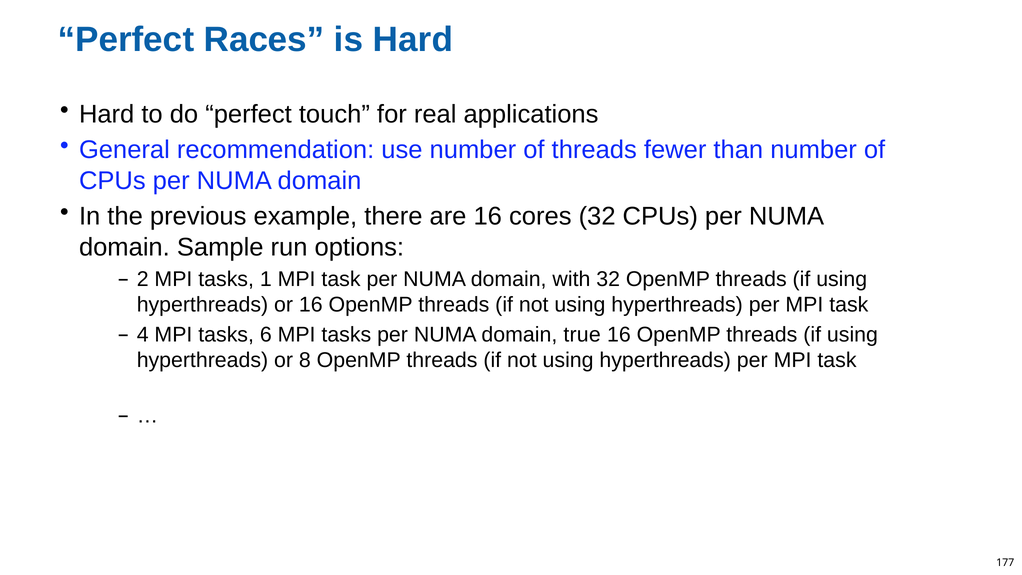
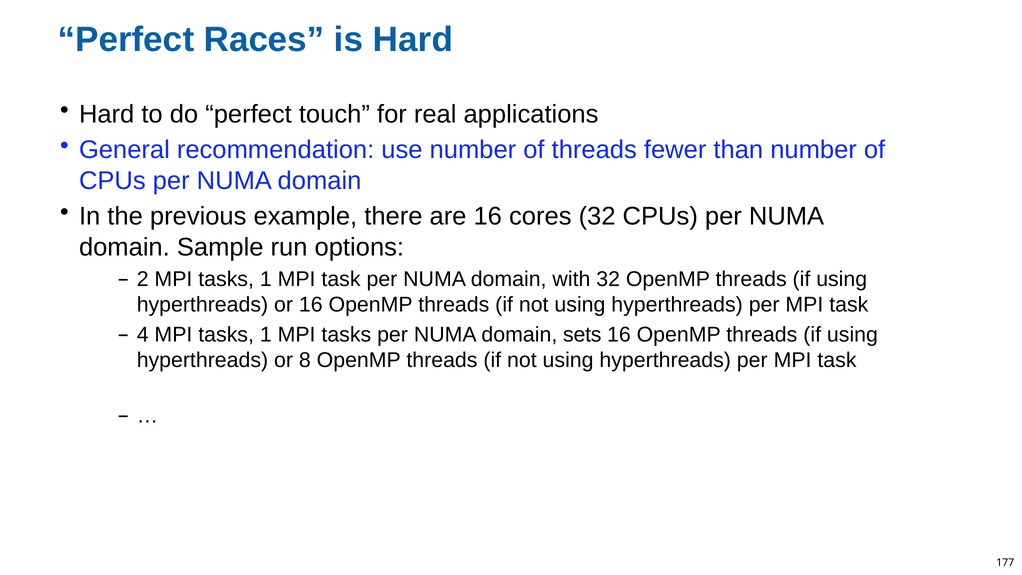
4 MPI tasks 6: 6 -> 1
true: true -> sets
